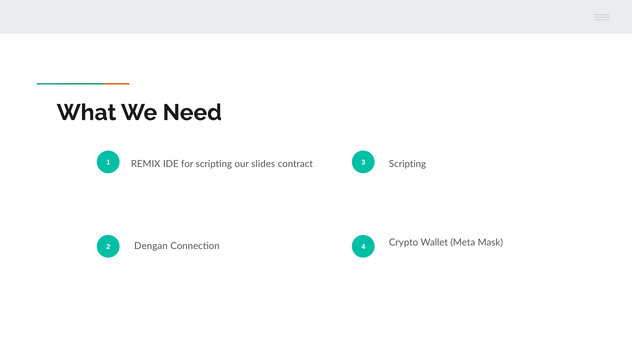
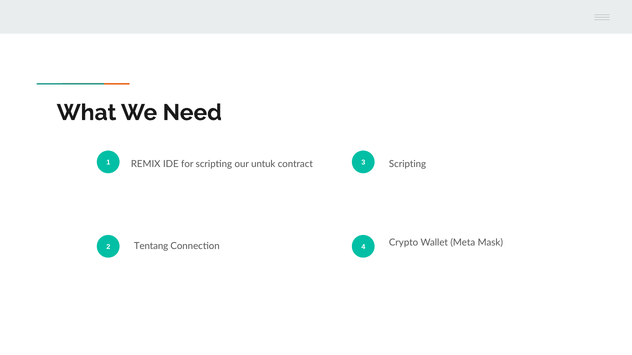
slides: slides -> untuk
Dengan: Dengan -> Tentang
